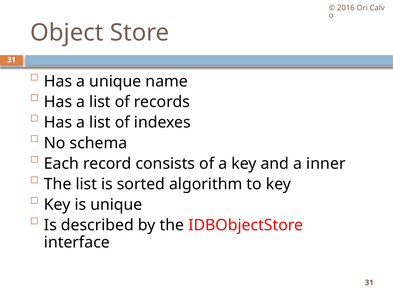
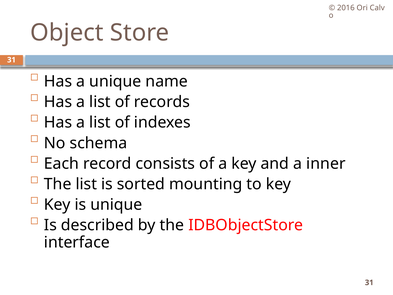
algorithm: algorithm -> mounting
